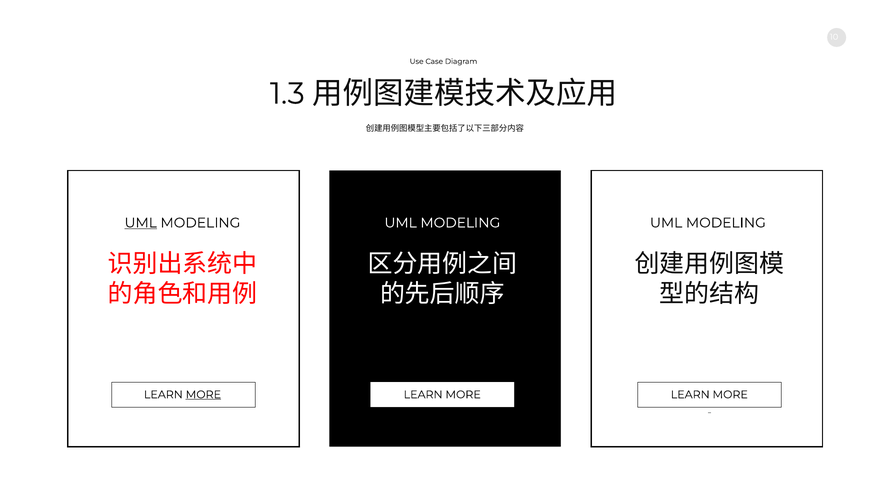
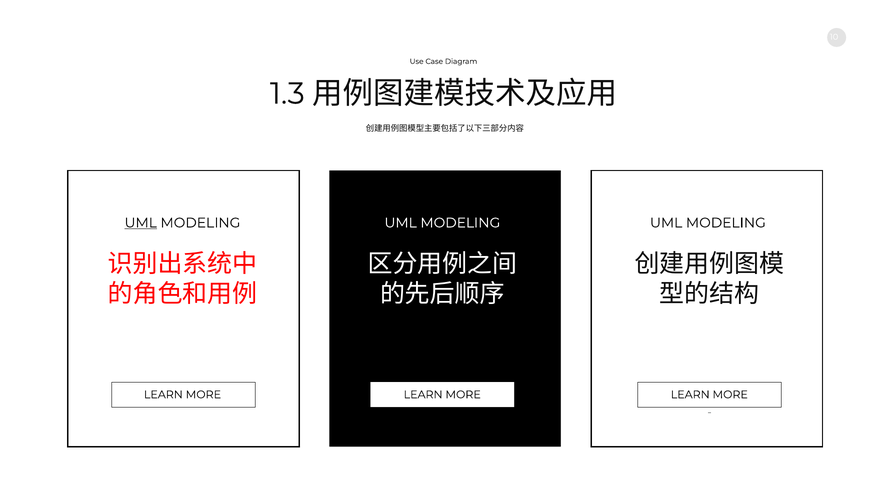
MORE at (203, 395) underline: present -> none
